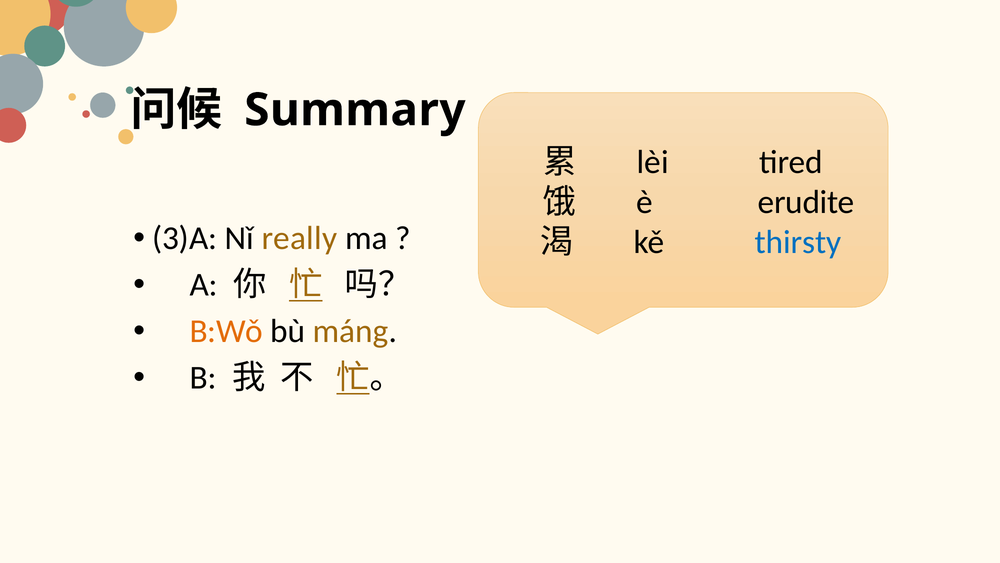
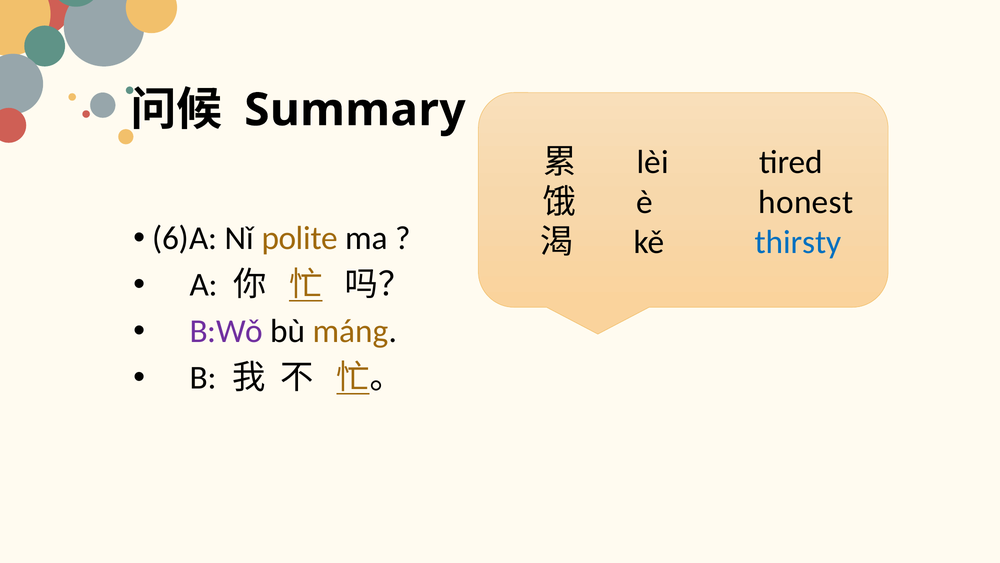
erudite: erudite -> honest
3)A: 3)A -> 6)A
really: really -> polite
B:Wǒ colour: orange -> purple
